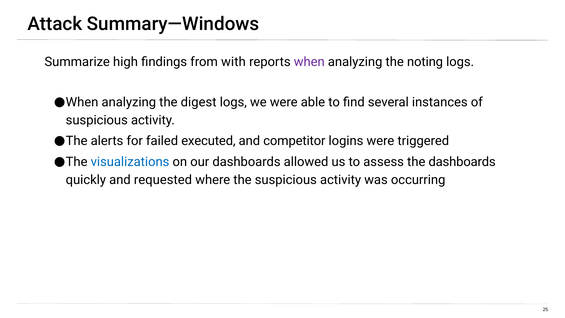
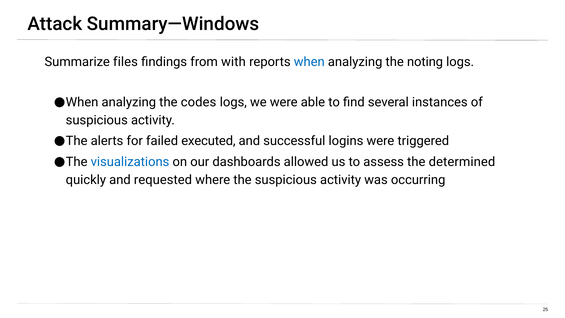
high: high -> files
when at (309, 62) colour: purple -> blue
digest: digest -> codes
competitor: competitor -> successful
the dashboards: dashboards -> determined
